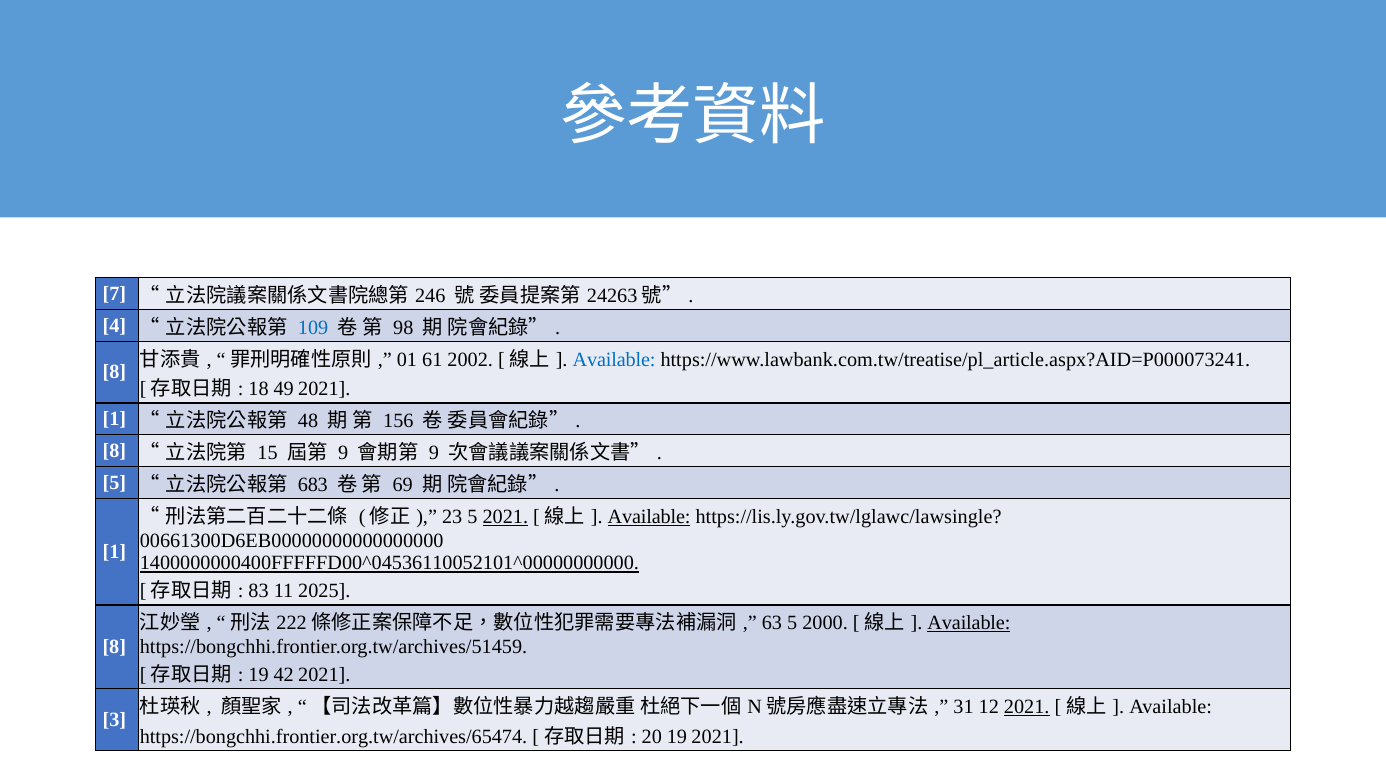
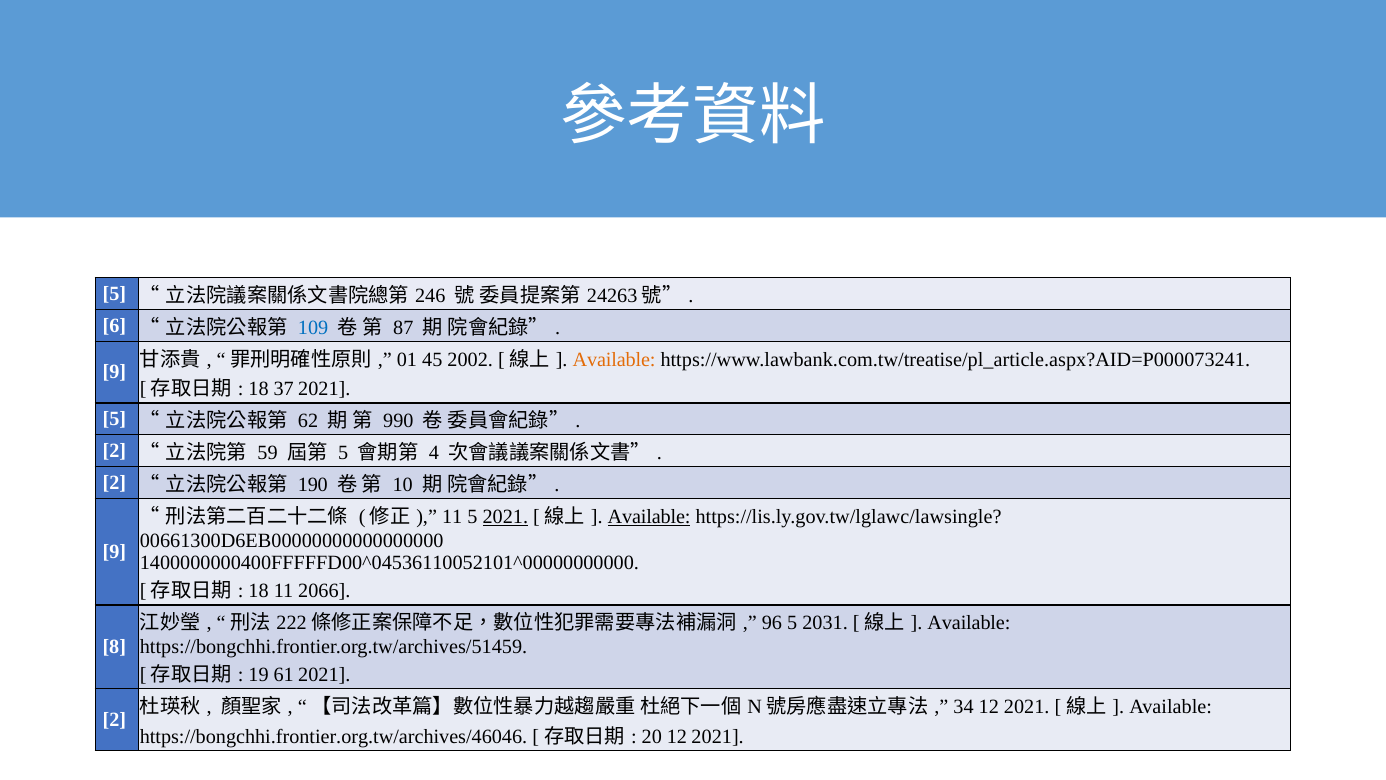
7 at (114, 293): 7 -> 5
4: 4 -> 6
98: 98 -> 87
61: 61 -> 45
Available at (614, 359) colour: blue -> orange
8 at (114, 372): 8 -> 9
49: 49 -> 37
1 at (114, 419): 1 -> 5
48: 48 -> 62
156: 156 -> 990
8 at (114, 451): 8 -> 2
15: 15 -> 59
9 at (343, 453): 9 -> 5
9 at (434, 453): 9 -> 4
5 at (114, 483): 5 -> 2
683: 683 -> 190
69: 69 -> 10
23 at (452, 517): 23 -> 11
1 at (114, 552): 1 -> 9
1400000000400FFFFFD00^04536110052101^00000000000 underline: present -> none
83 at (259, 591): 83 -> 18
2025: 2025 -> 2066
63: 63 -> 96
2000: 2000 -> 2031
Available at (969, 623) underline: present -> none
42: 42 -> 61
31: 31 -> 34
2021 at (1027, 707) underline: present -> none
3 at (114, 719): 3 -> 2
https://bongchhi.frontier.org.tw/archives/65474: https://bongchhi.frontier.org.tw/archives/65474 -> https://bongchhi.frontier.org.tw/archives/46046
20 19: 19 -> 12
